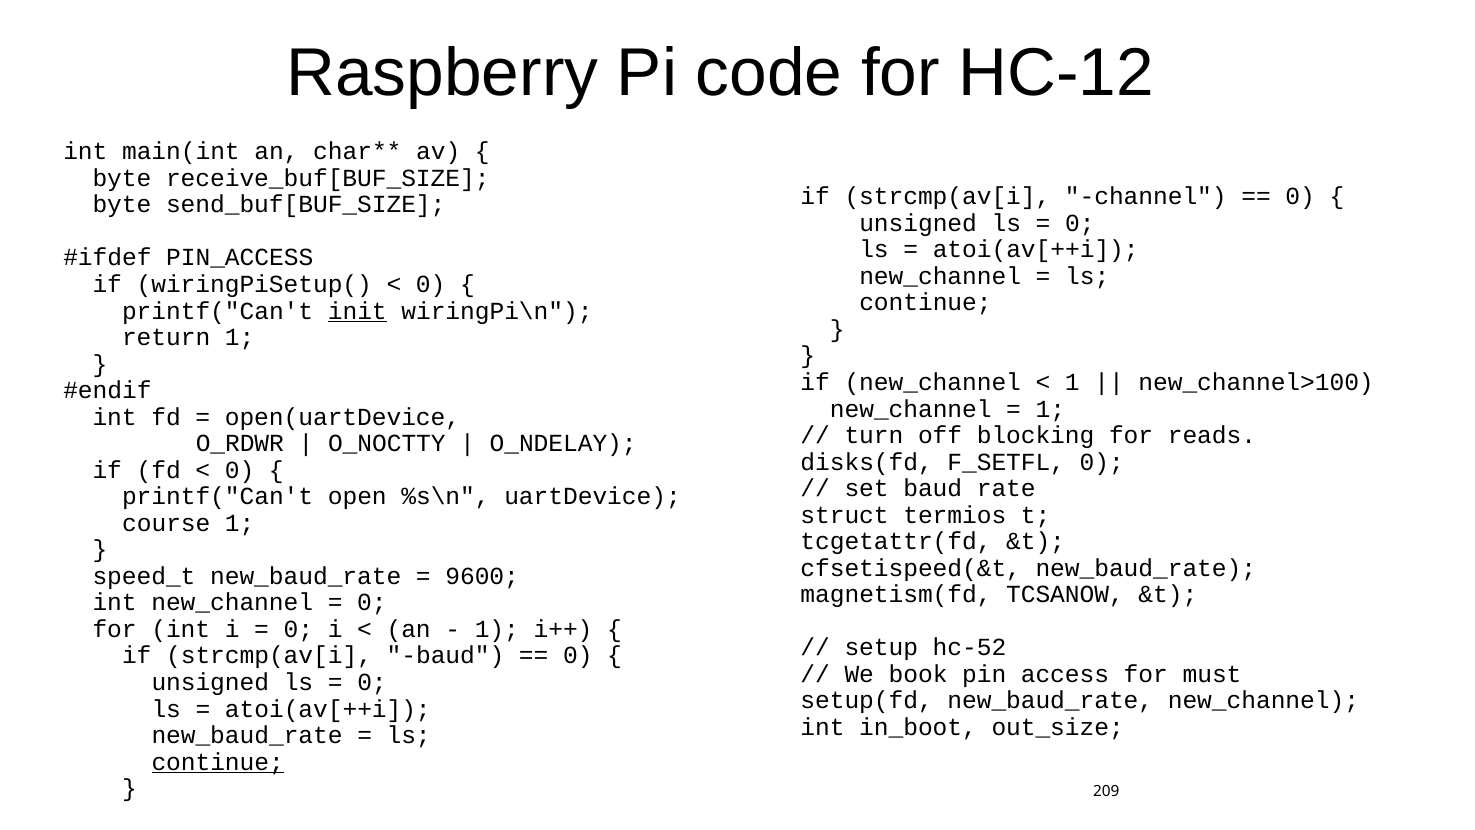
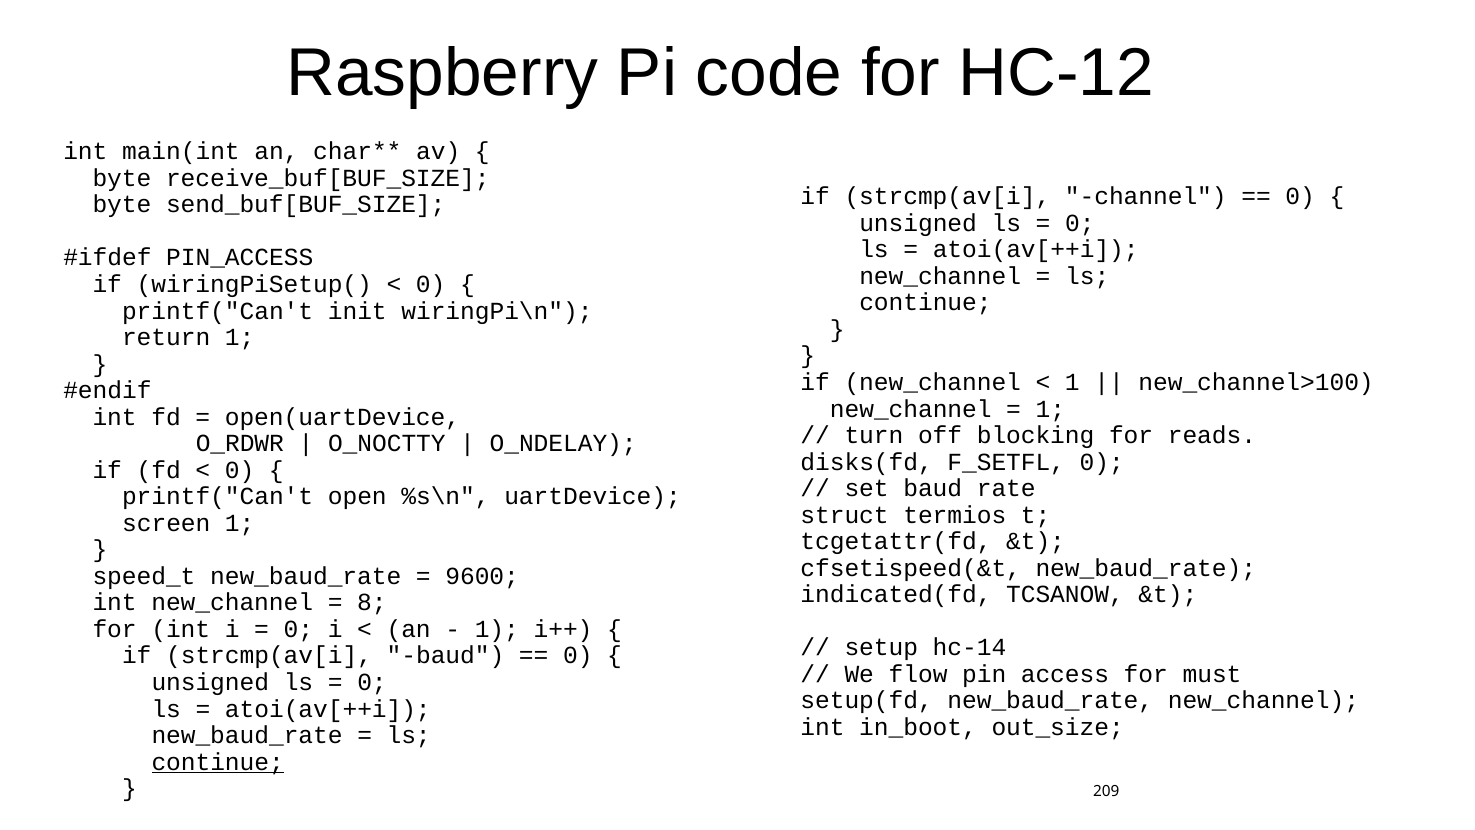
init underline: present -> none
course: course -> screen
magnetism(fd: magnetism(fd -> indicated(fd
0 at (372, 603): 0 -> 8
hc-52: hc-52 -> hc-14
book: book -> flow
